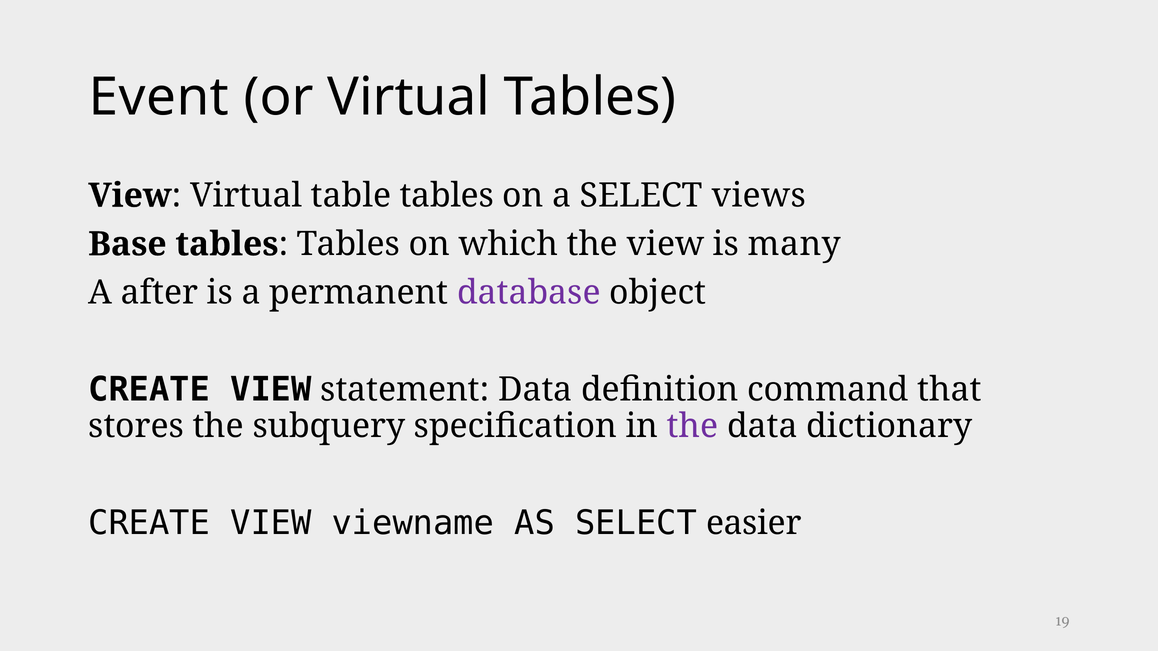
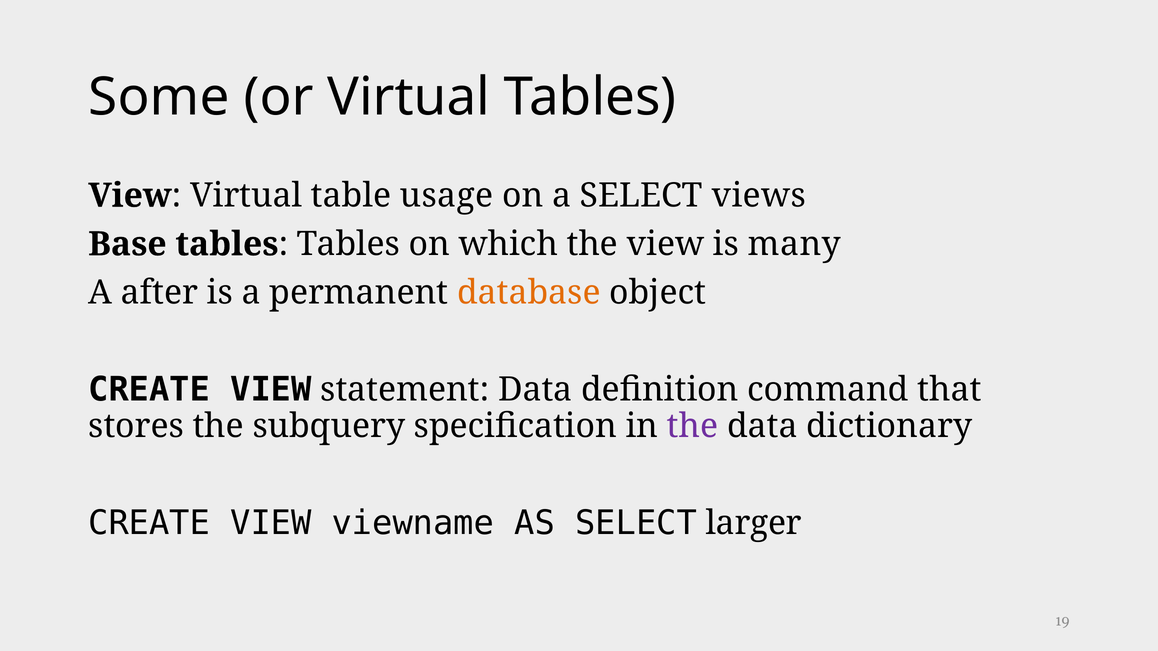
Event: Event -> Some
table tables: tables -> usage
database colour: purple -> orange
easier: easier -> larger
